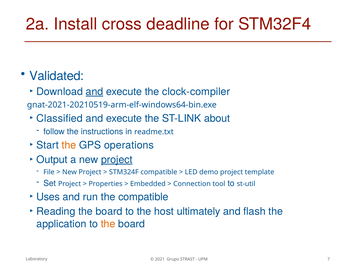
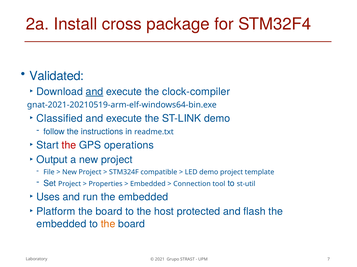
deadline: deadline -> package
ST-LINK about: about -> demo
the at (69, 146) colour: orange -> red
project at (117, 160) underline: present -> none
run the compatible: compatible -> embedded
Reading: Reading -> Platform
ultimately: ultimately -> protected
application at (61, 225): application -> embedded
